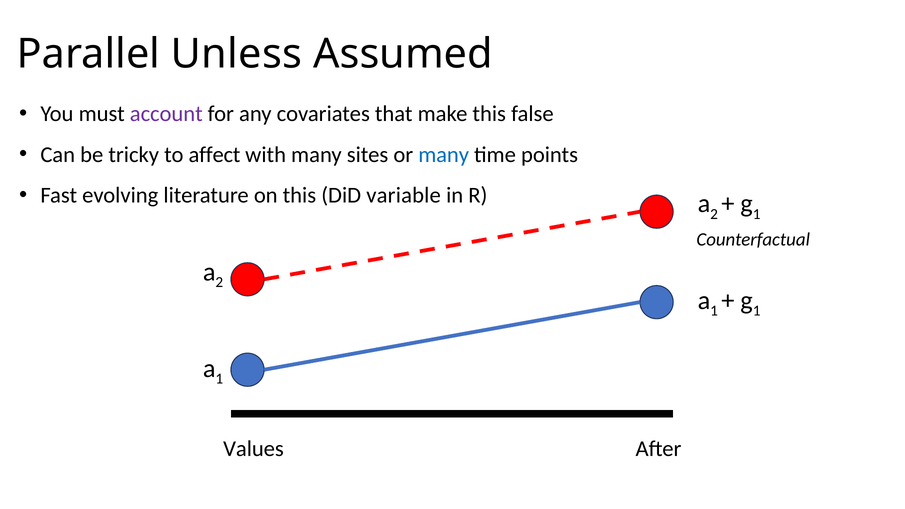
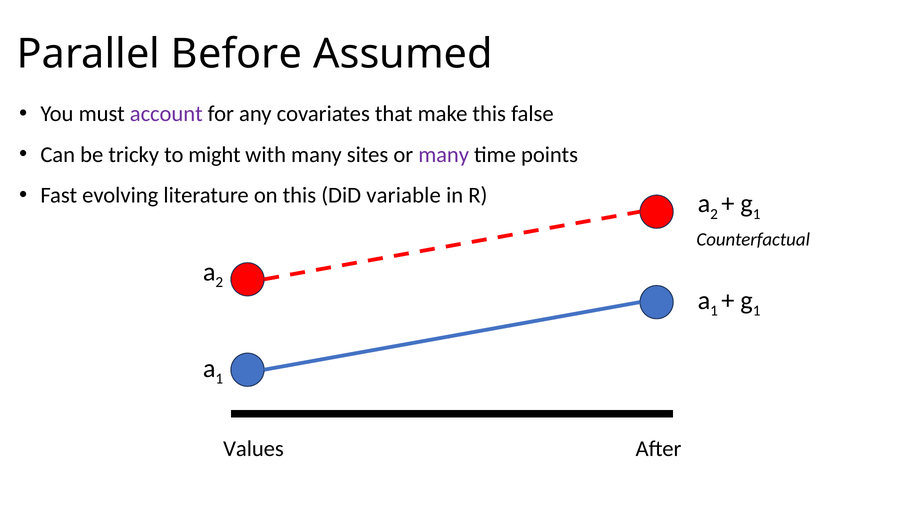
Unless: Unless -> Before
affect: affect -> might
many at (444, 155) colour: blue -> purple
